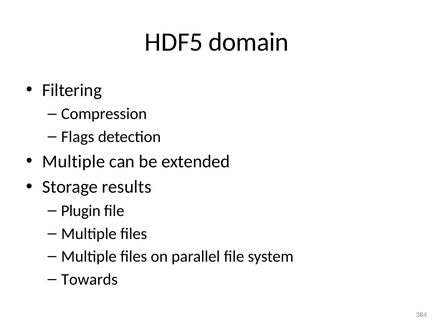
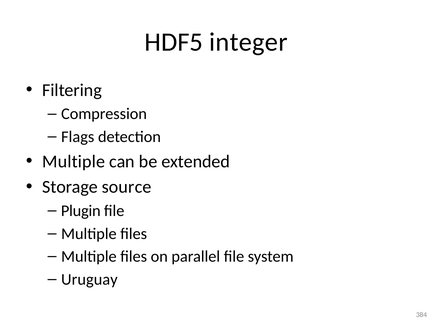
domain: domain -> integer
results: results -> source
Towards: Towards -> Uruguay
